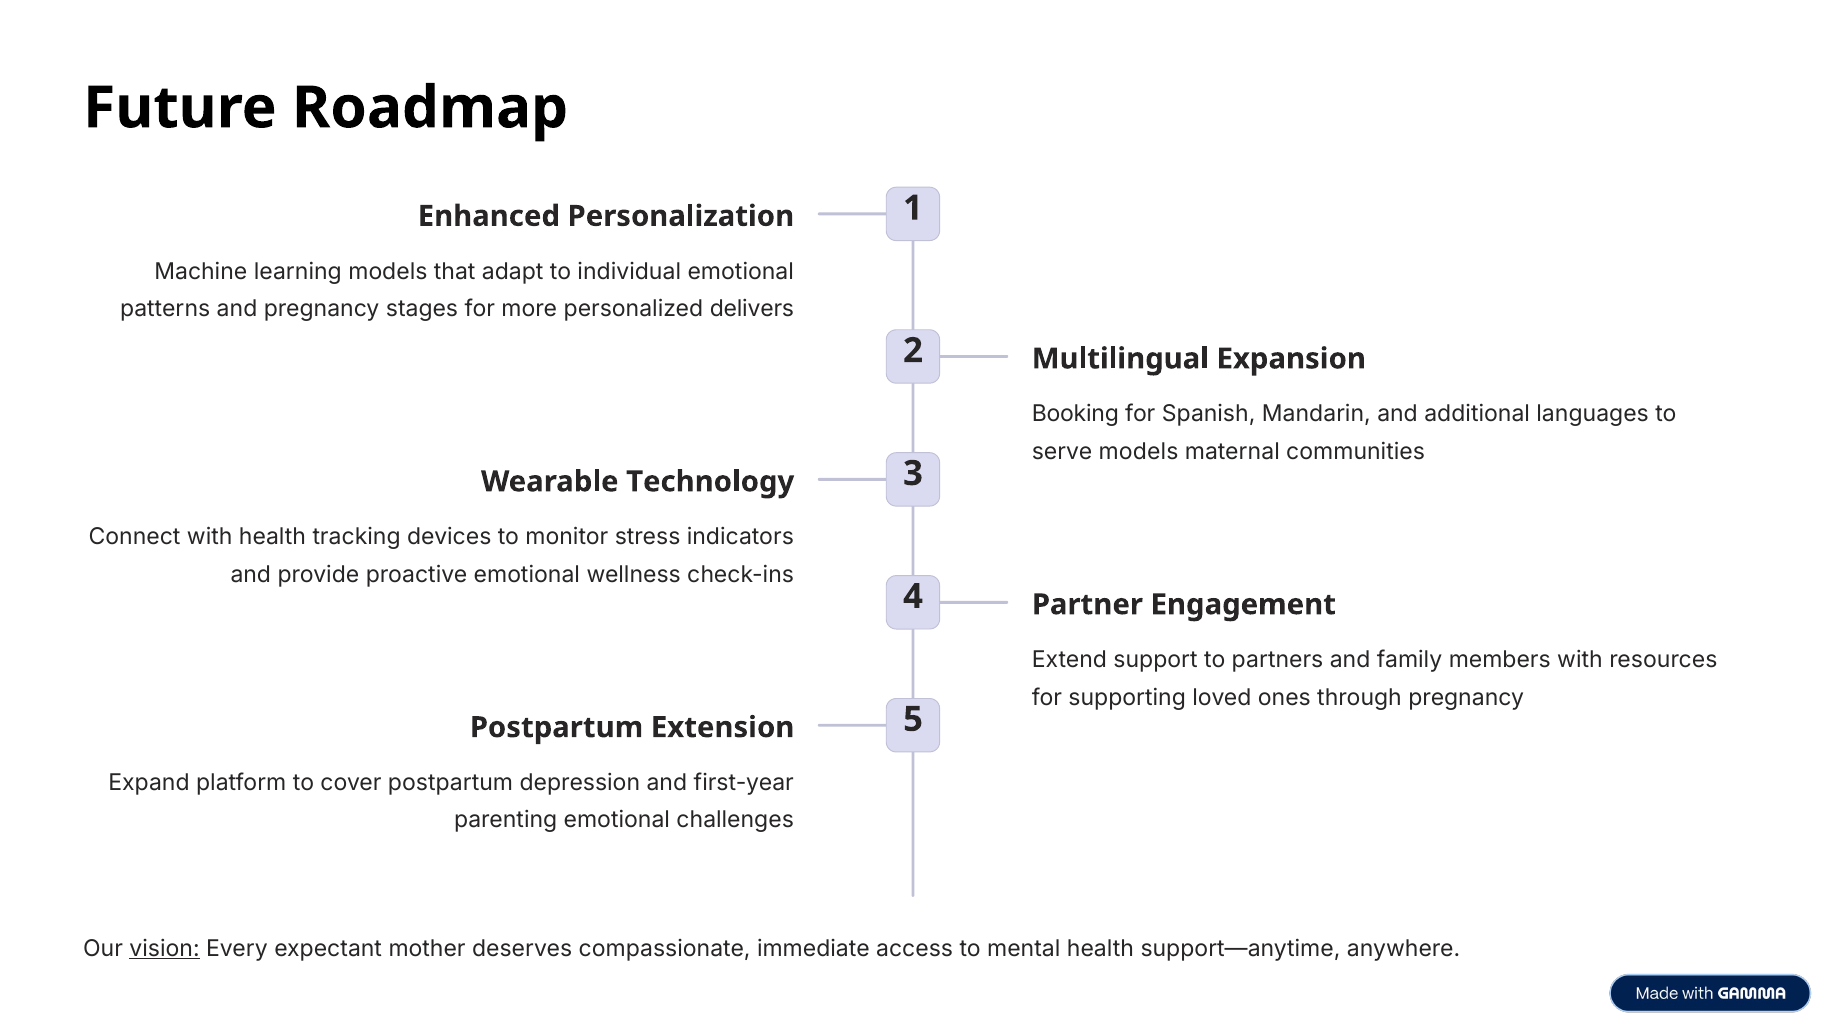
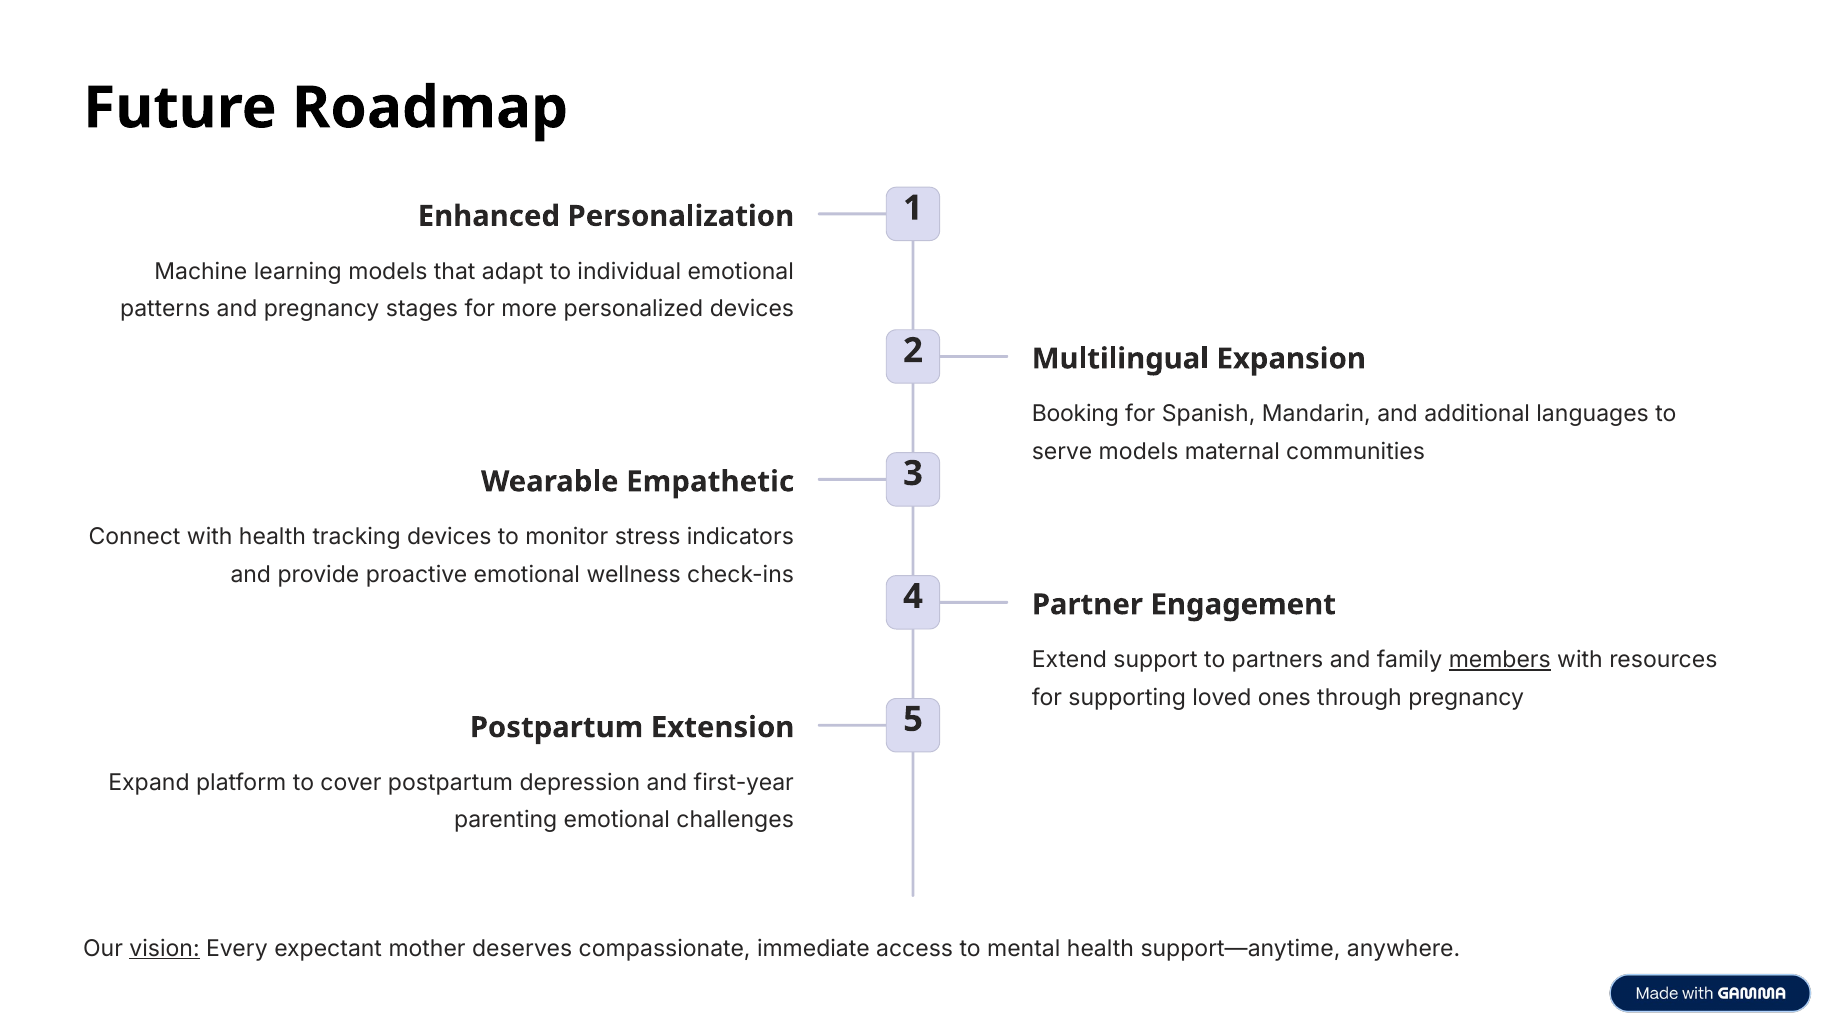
personalized delivers: delivers -> devices
Technology: Technology -> Empathetic
members underline: none -> present
